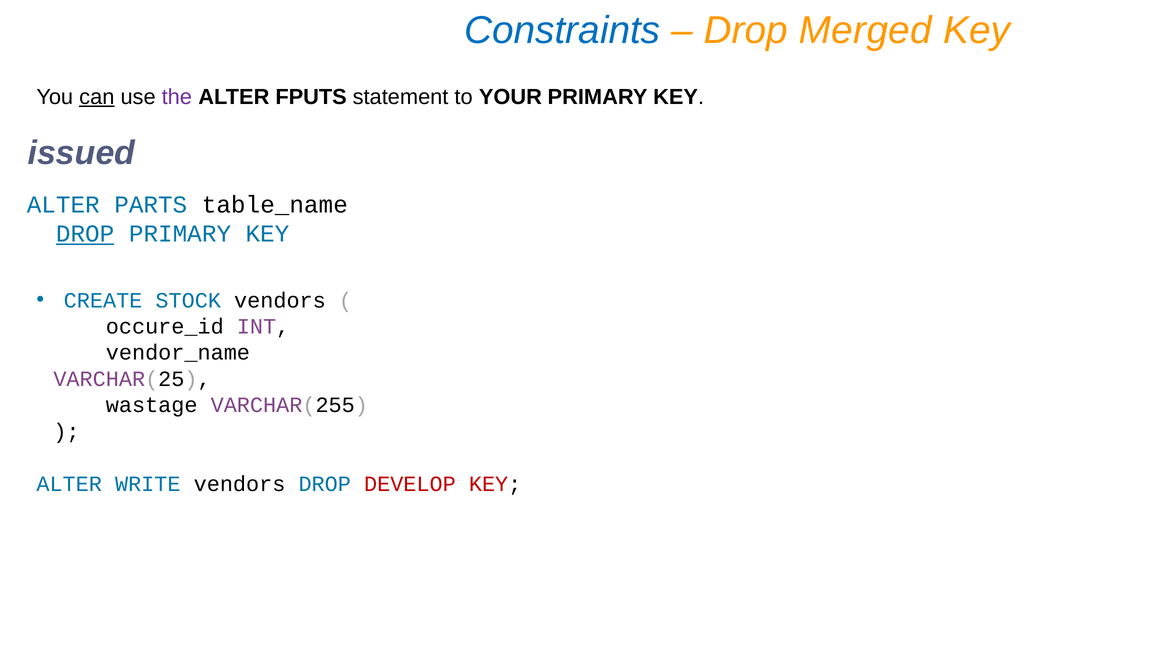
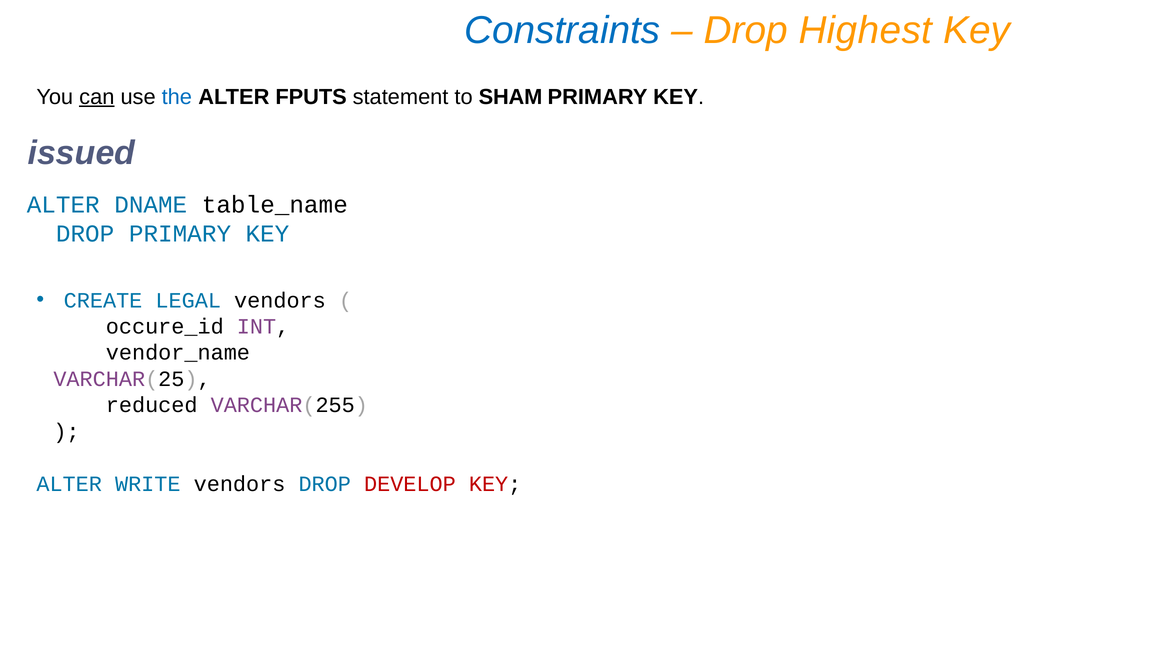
Merged: Merged -> Highest
the colour: purple -> blue
YOUR: YOUR -> SHAM
PARTS: PARTS -> DNAME
DROP at (85, 234) underline: present -> none
STOCK: STOCK -> LEGAL
wastage: wastage -> reduced
